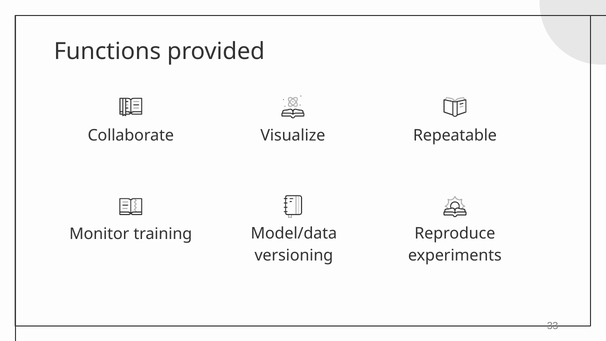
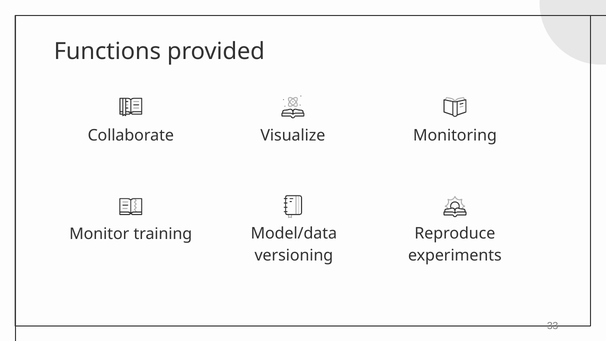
Repeatable: Repeatable -> Monitoring
